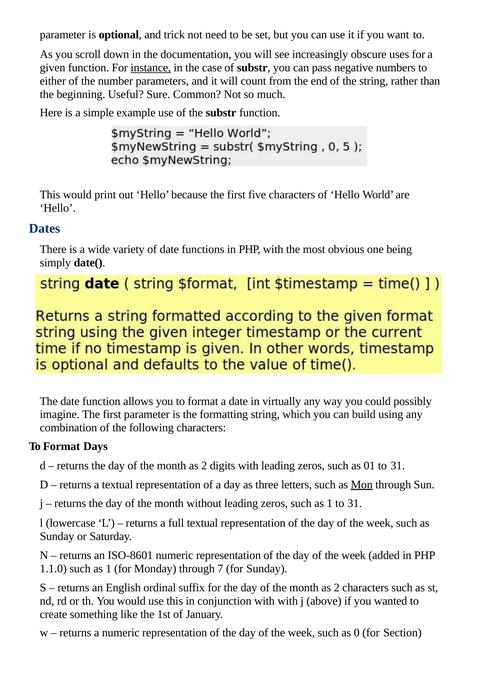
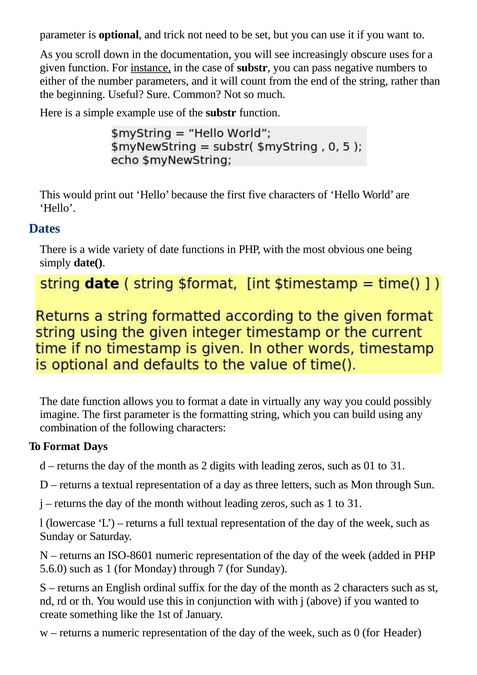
Mon underline: present -> none
1.1.0: 1.1.0 -> 5.6.0
Section: Section -> Header
